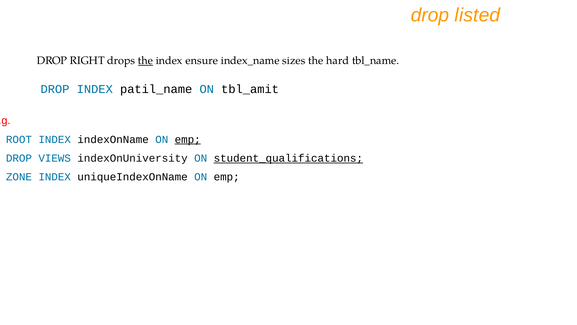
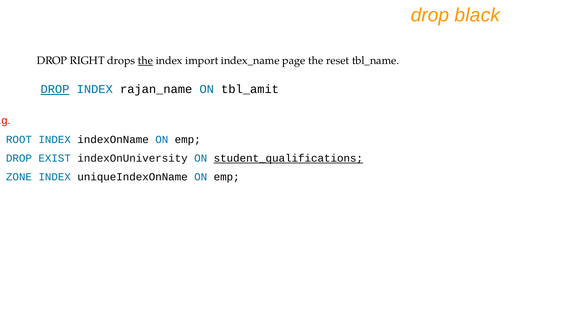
listed: listed -> black
ensure: ensure -> import
sizes: sizes -> page
hard: hard -> reset
DROP at (55, 89) underline: none -> present
patil_name: patil_name -> rajan_name
emp at (188, 139) underline: present -> none
VIEWS: VIEWS -> EXIST
